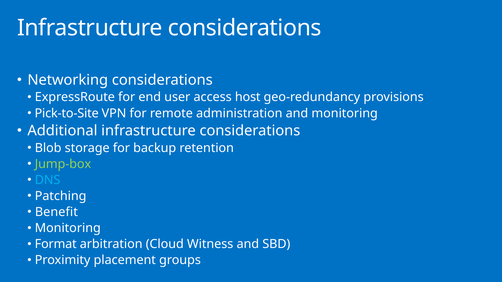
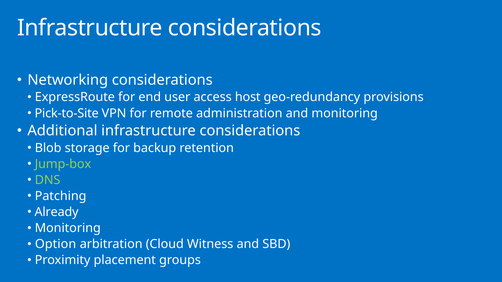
DNS colour: light blue -> light green
Benefit: Benefit -> Already
Format: Format -> Option
